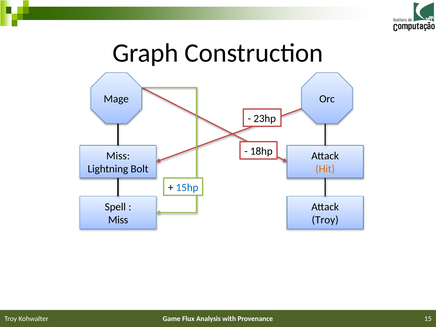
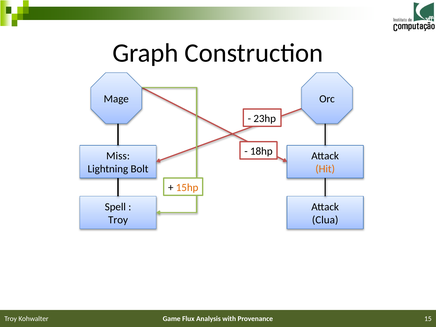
15hp colour: blue -> orange
Miss at (118, 220): Miss -> Troy
Troy at (325, 220): Troy -> Clua
